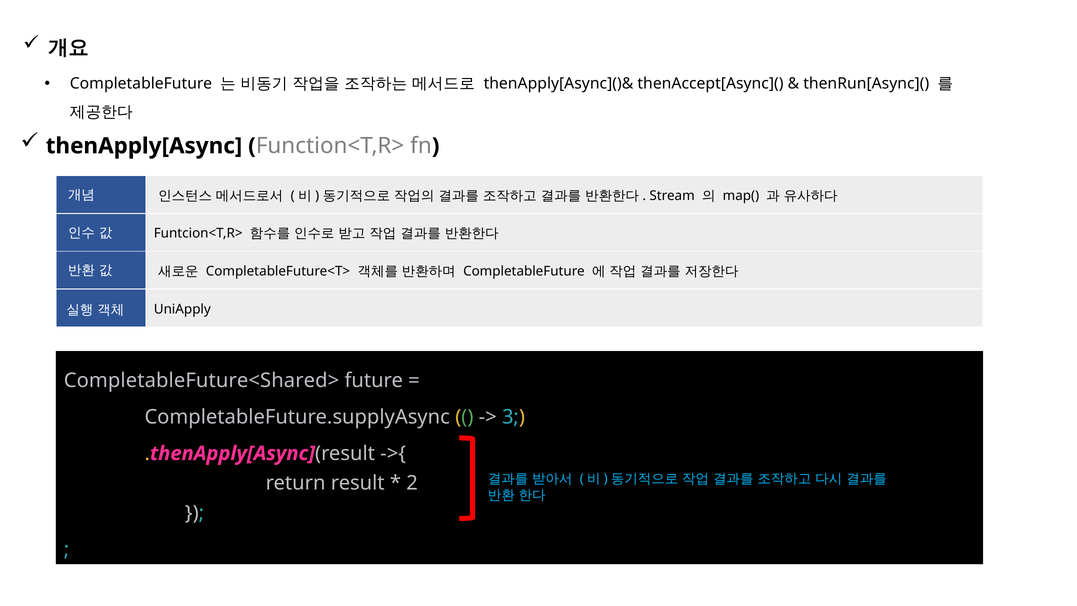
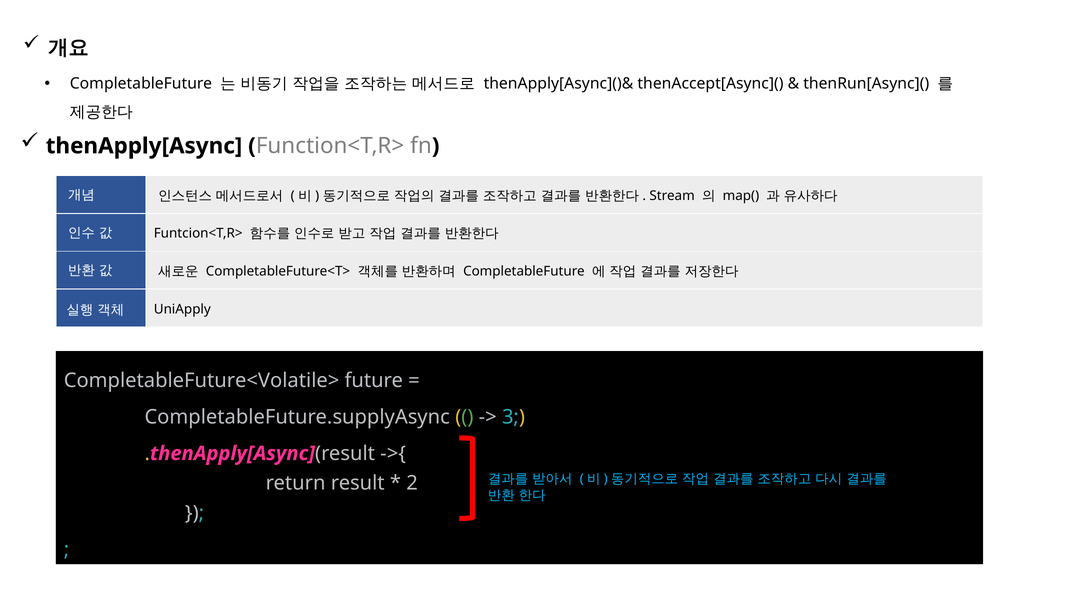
CompletableFuture<Shared>: CompletableFuture<Shared> -> CompletableFuture<Volatile>
